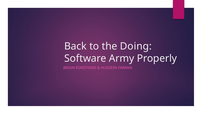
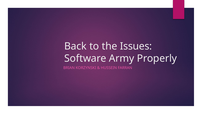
Doing: Doing -> Issues
